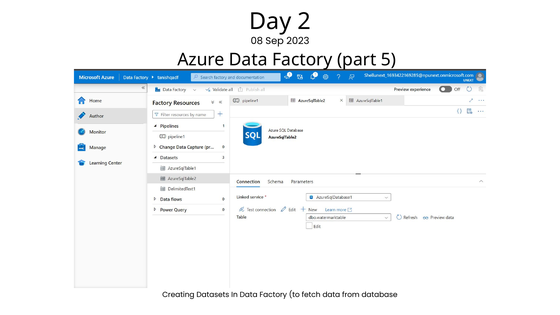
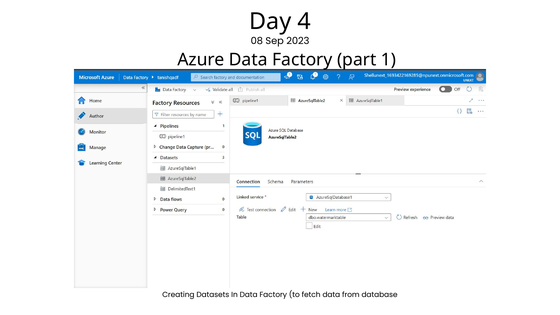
2: 2 -> 4
5: 5 -> 1
